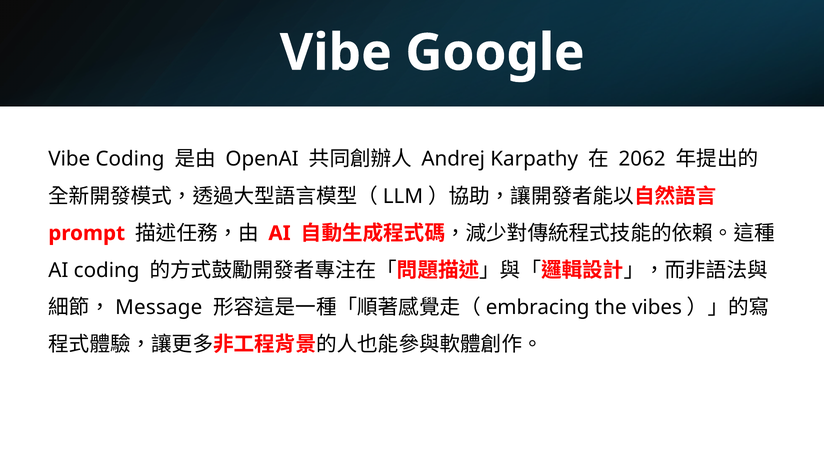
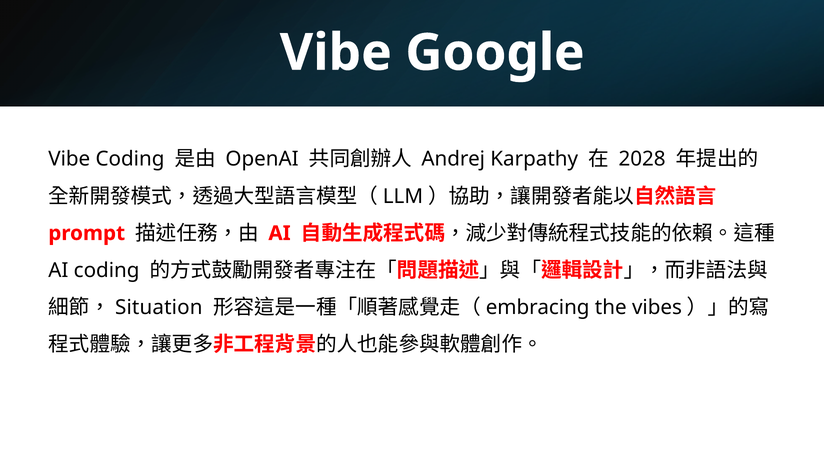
2062: 2062 -> 2028
Message: Message -> Situation
